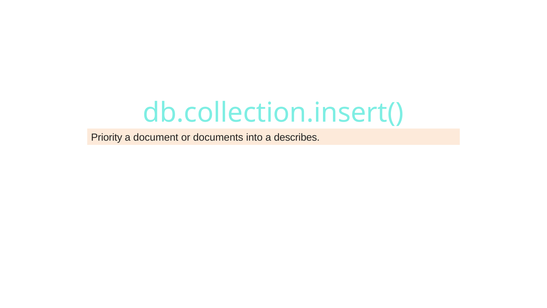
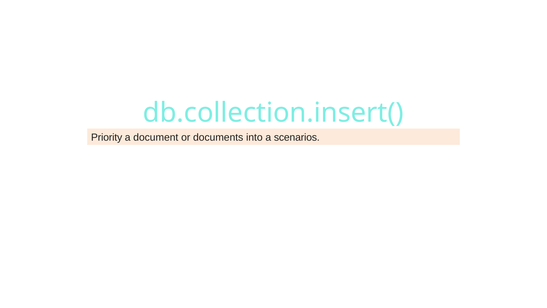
describes: describes -> scenarios
